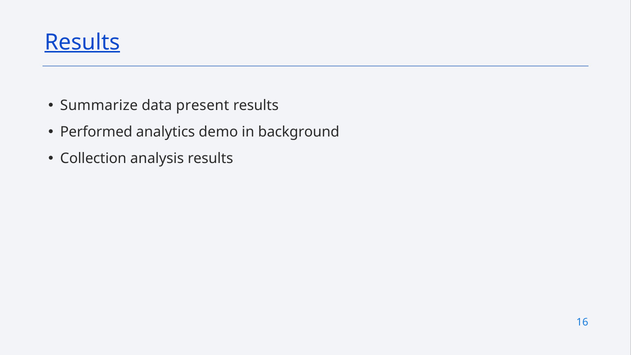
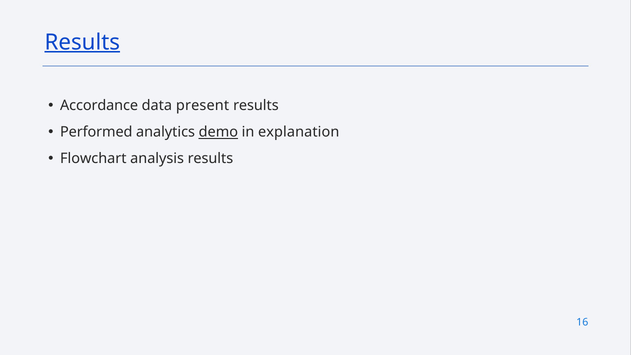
Summarize: Summarize -> Accordance
demo underline: none -> present
background: background -> explanation
Collection: Collection -> Flowchart
